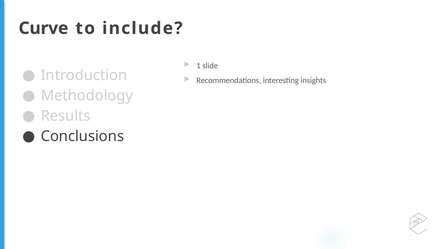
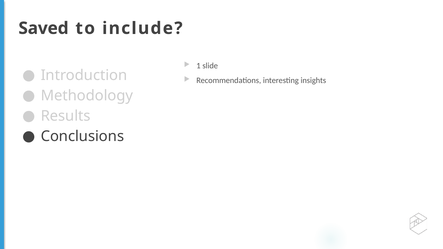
Curve: Curve -> Saved
